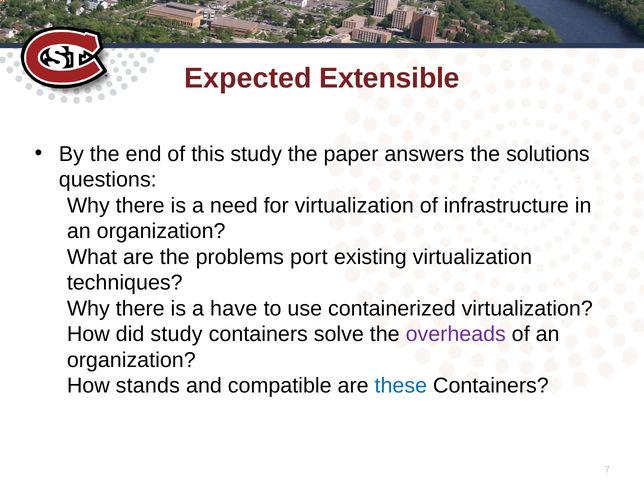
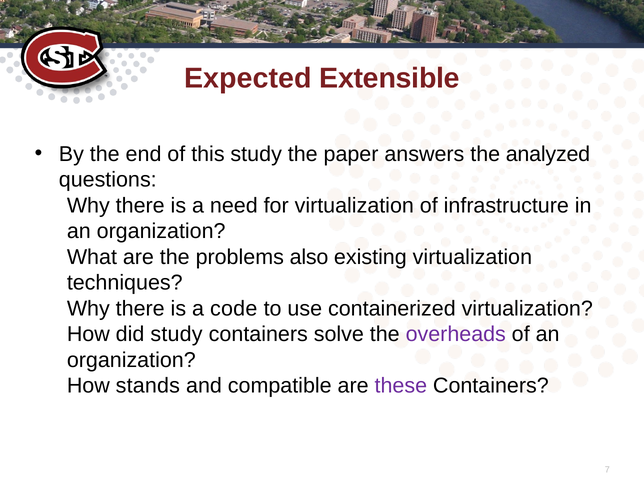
solutions: solutions -> analyzed
port: port -> also
have: have -> code
these colour: blue -> purple
